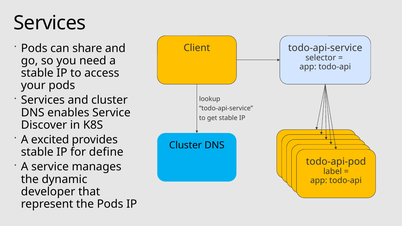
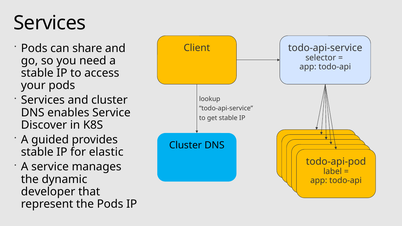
excited: excited -> guided
define: define -> elastic
